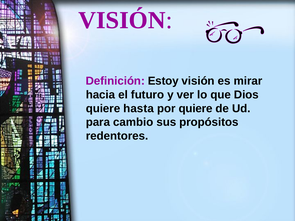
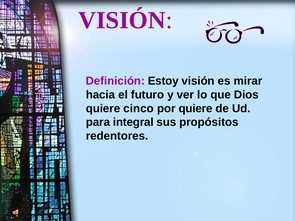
hasta: hasta -> cinco
cambio: cambio -> integral
